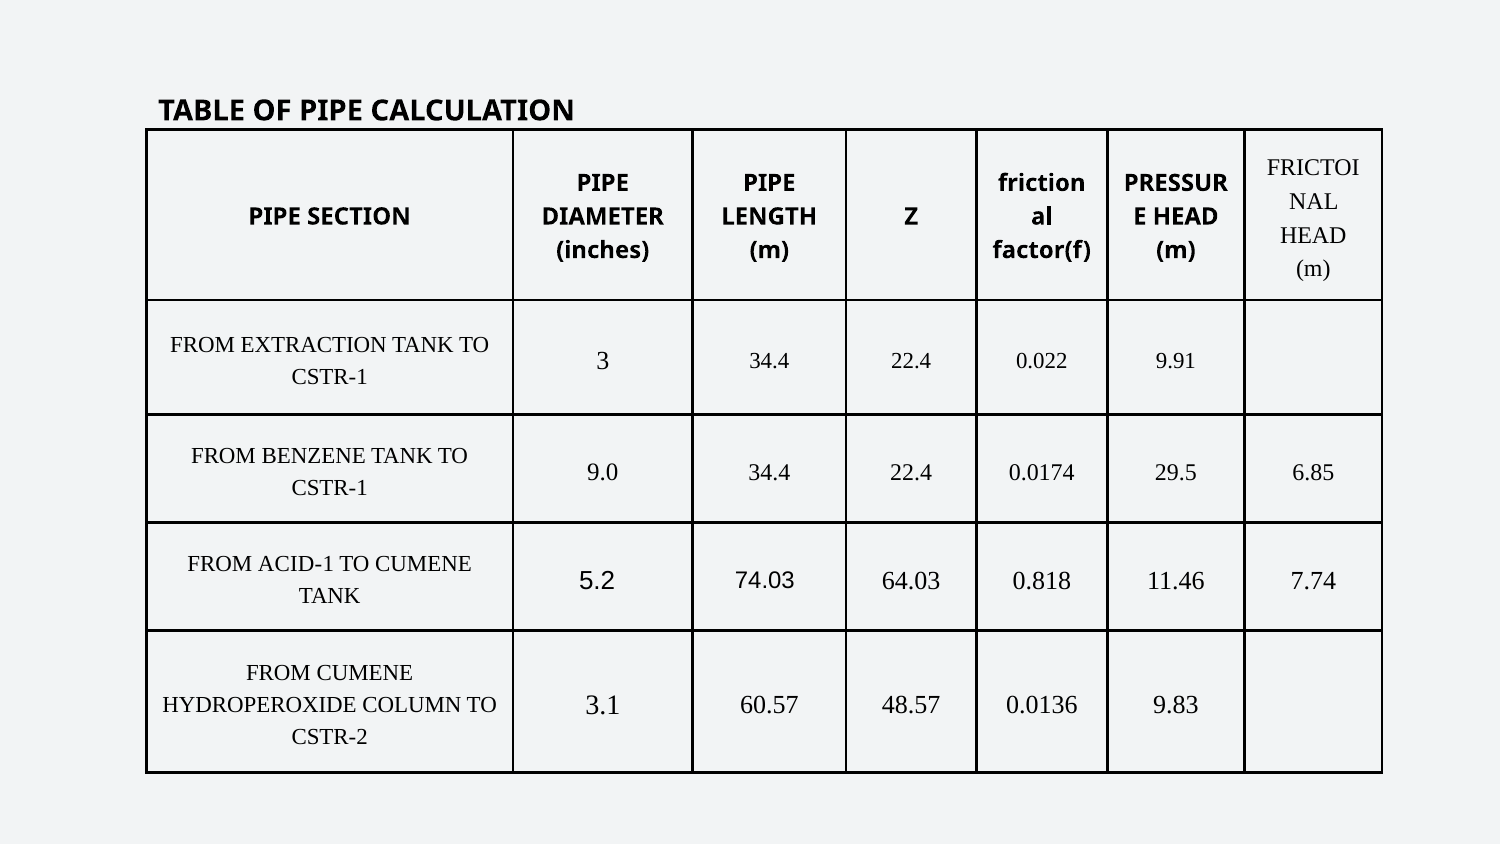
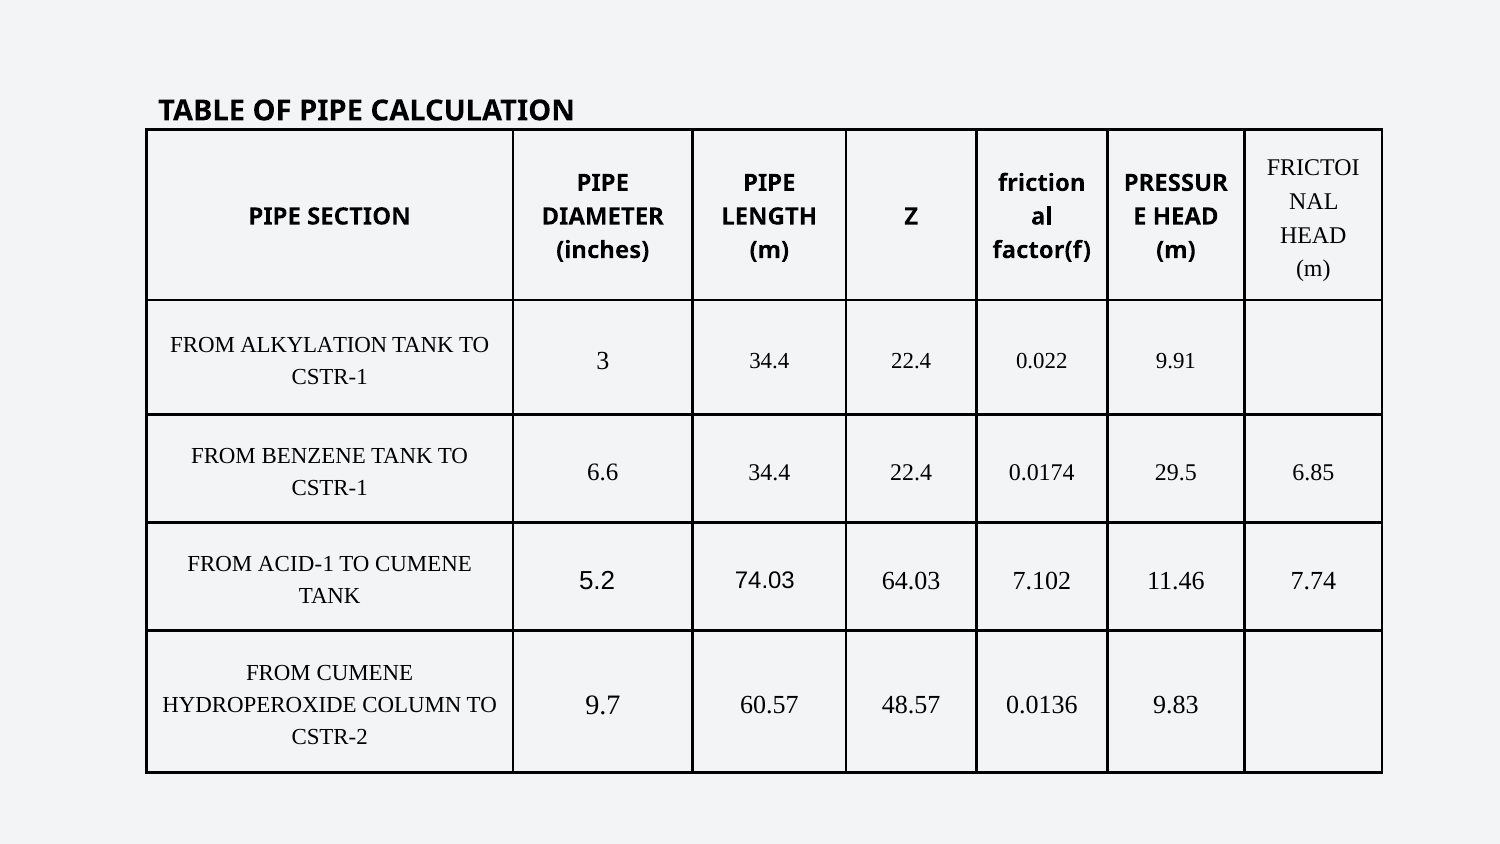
EXTRACTION: EXTRACTION -> ALKYLATION
9.0: 9.0 -> 6.6
0.818: 0.818 -> 7.102
3.1: 3.1 -> 9.7
